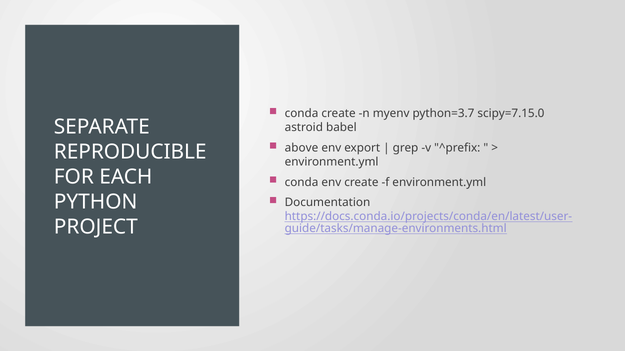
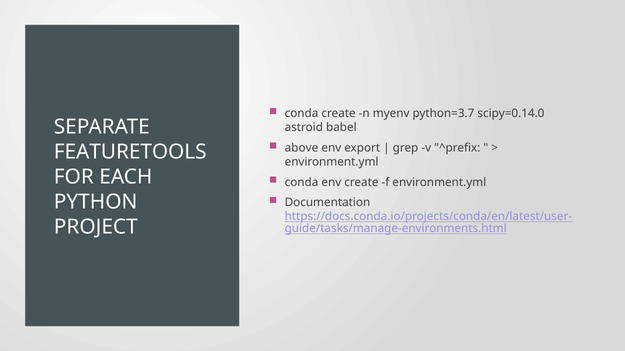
scipy=7.15.0: scipy=7.15.0 -> scipy=0.14.0
REPRODUCIBLE: REPRODUCIBLE -> FEATURETOOLS
